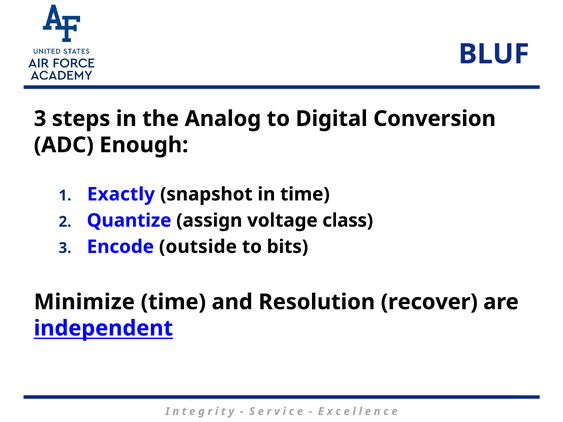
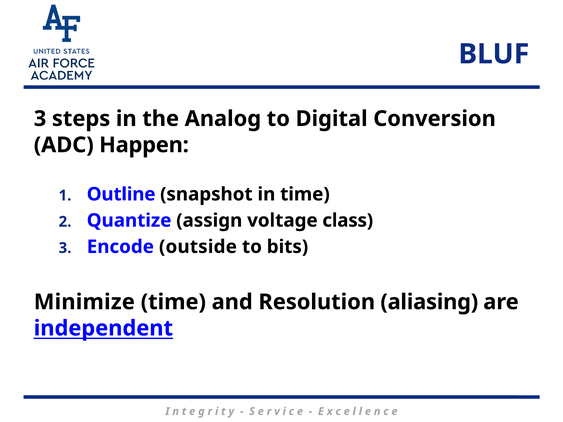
Enough: Enough -> Happen
Exactly: Exactly -> Outline
recover: recover -> aliasing
